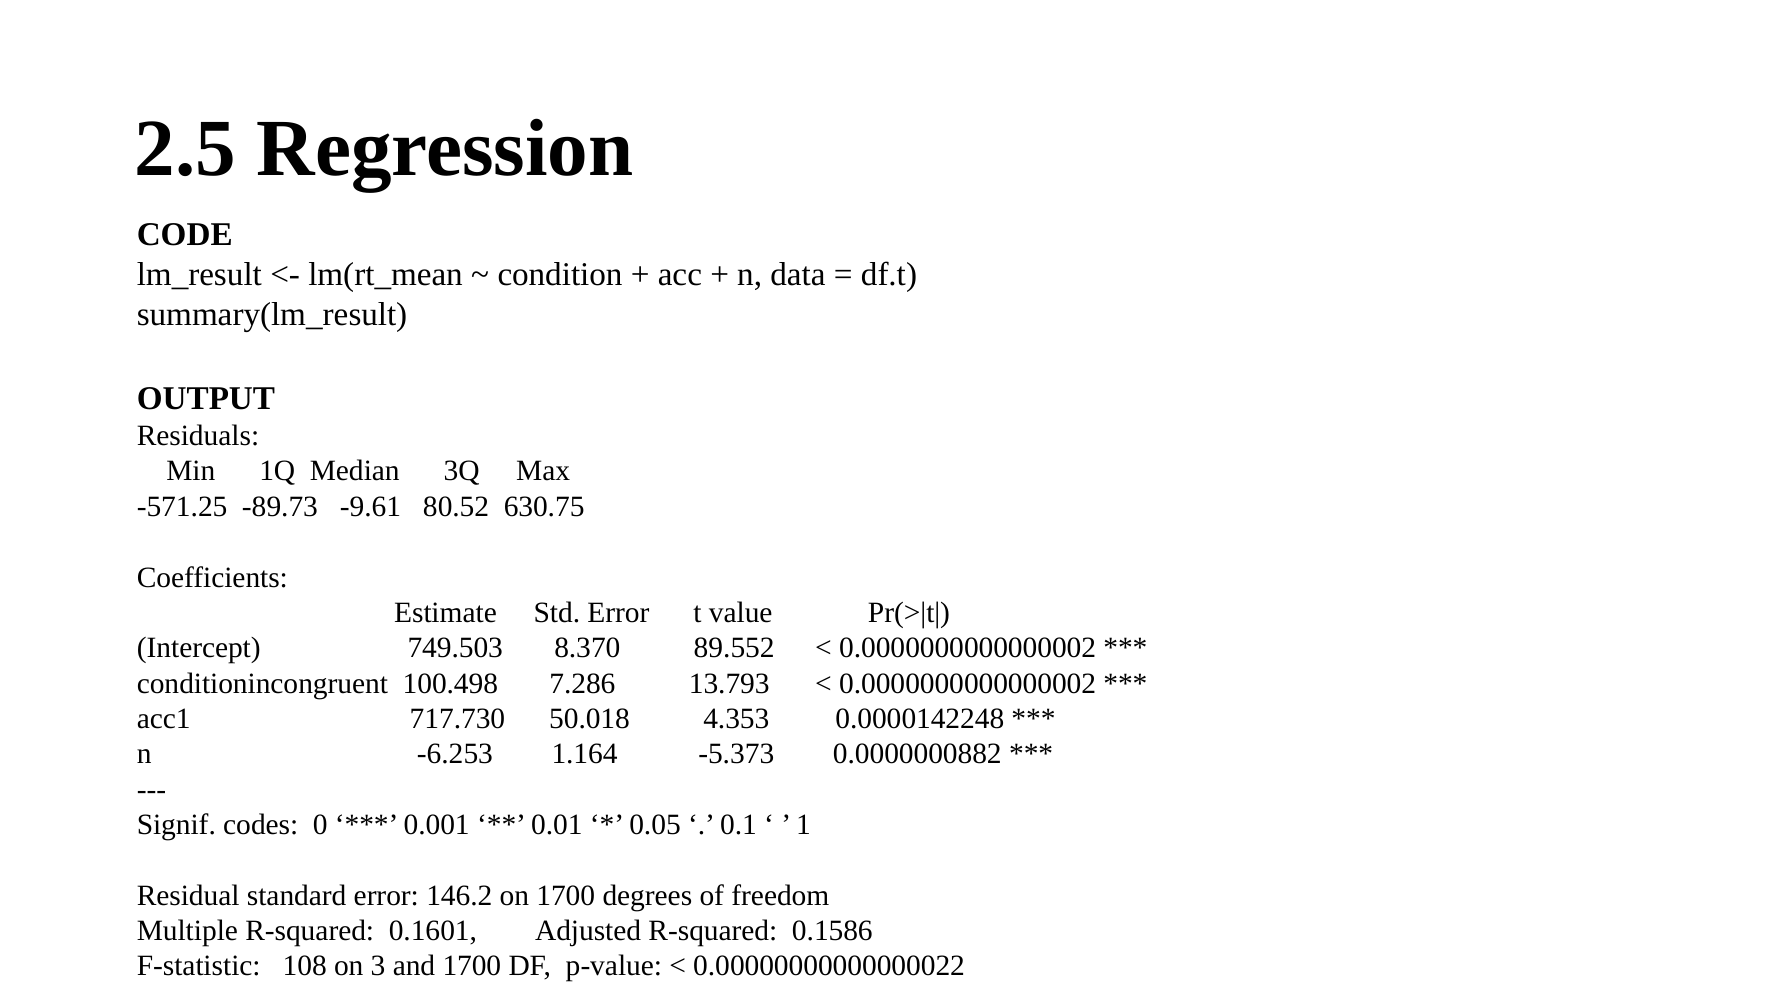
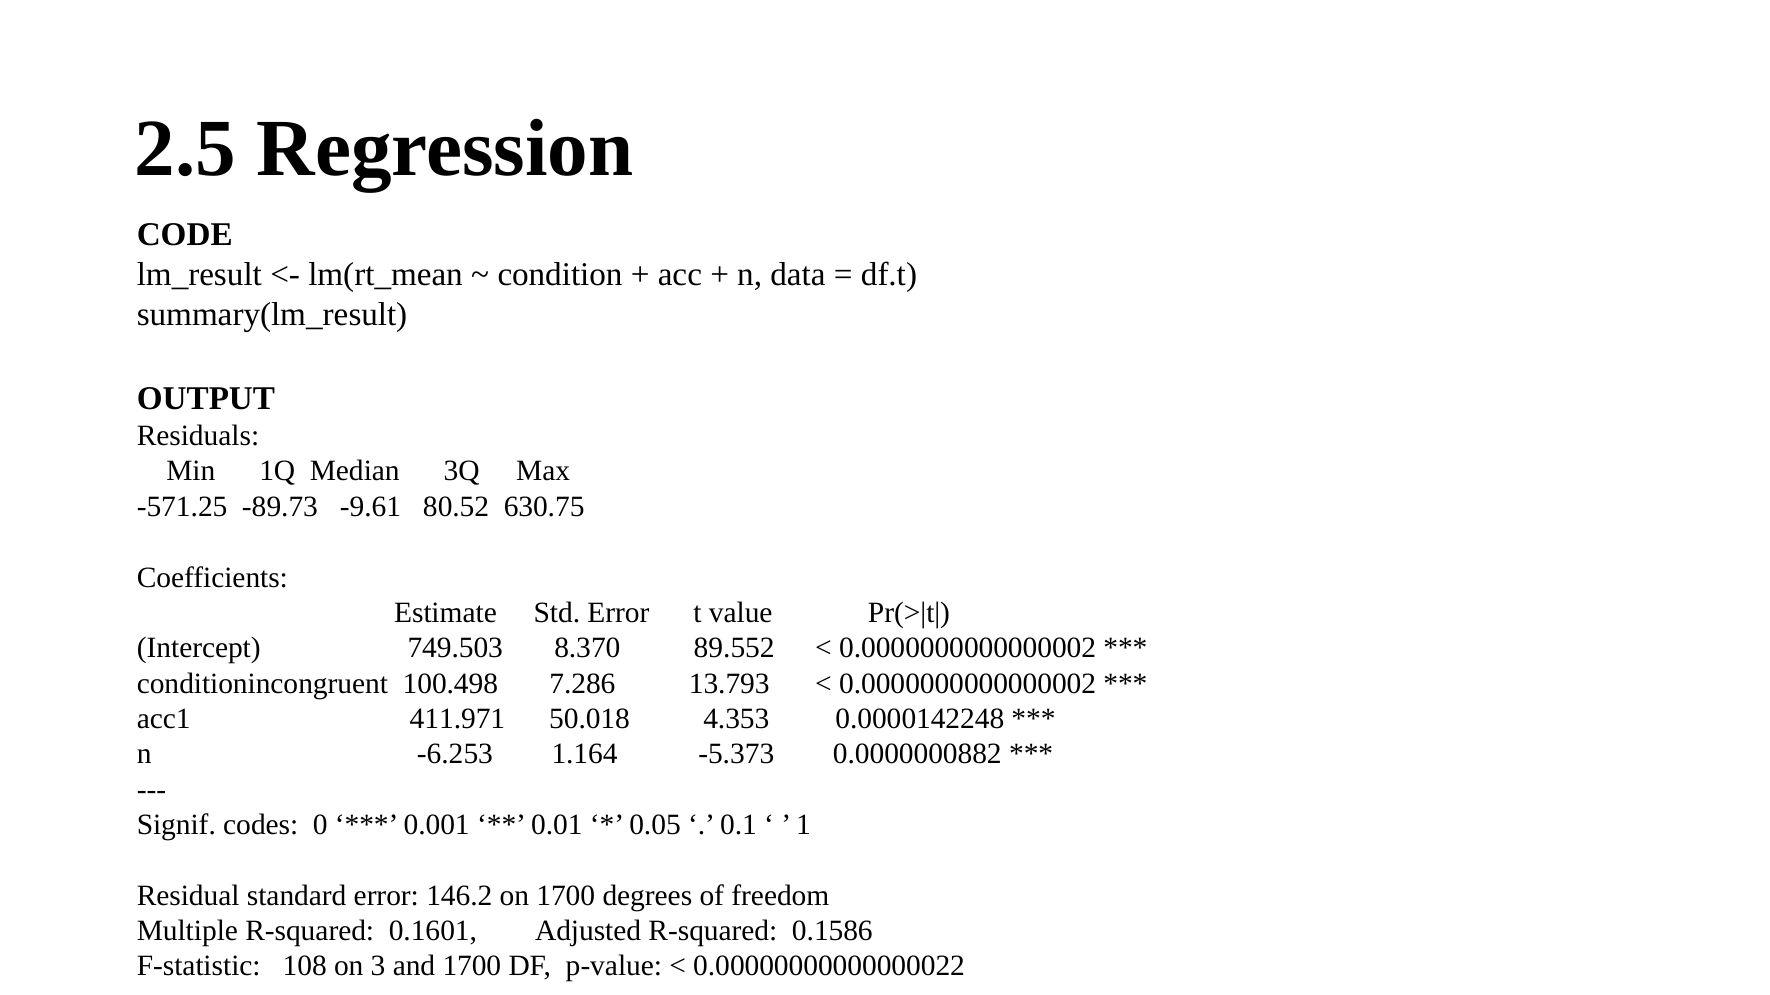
717.730: 717.730 -> 411.971
